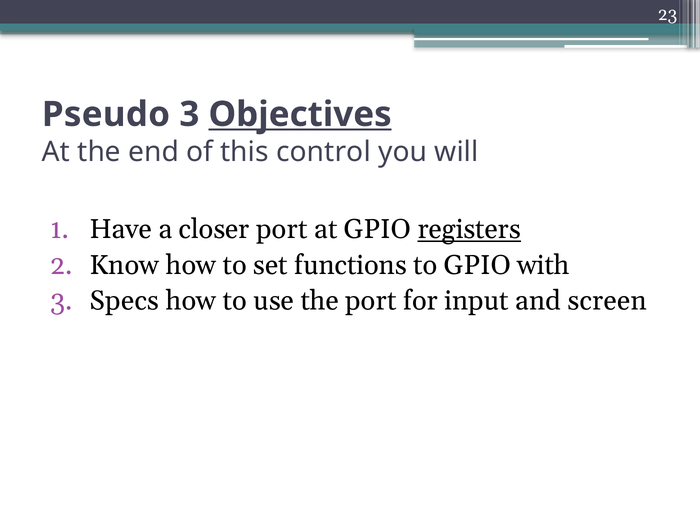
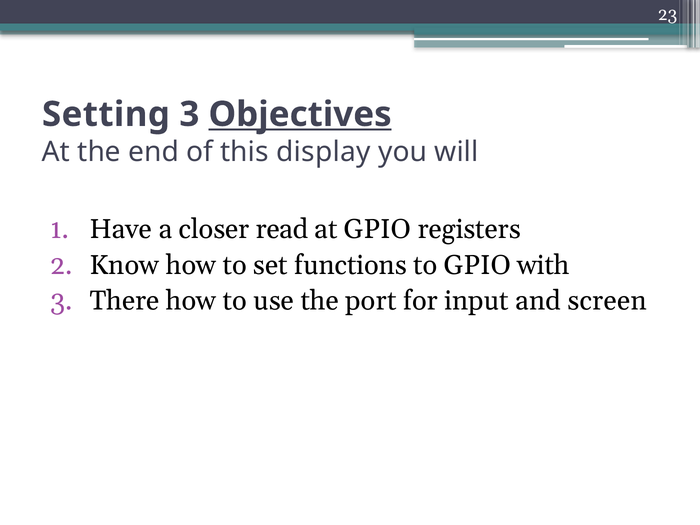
Pseudo: Pseudo -> Setting
control: control -> display
closer port: port -> read
registers underline: present -> none
Specs: Specs -> There
